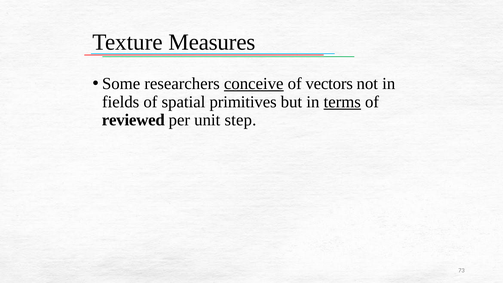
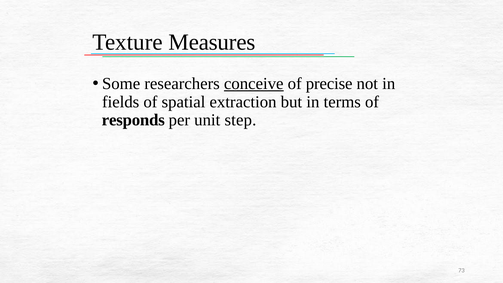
vectors: vectors -> precise
primitives: primitives -> extraction
terms underline: present -> none
reviewed: reviewed -> responds
